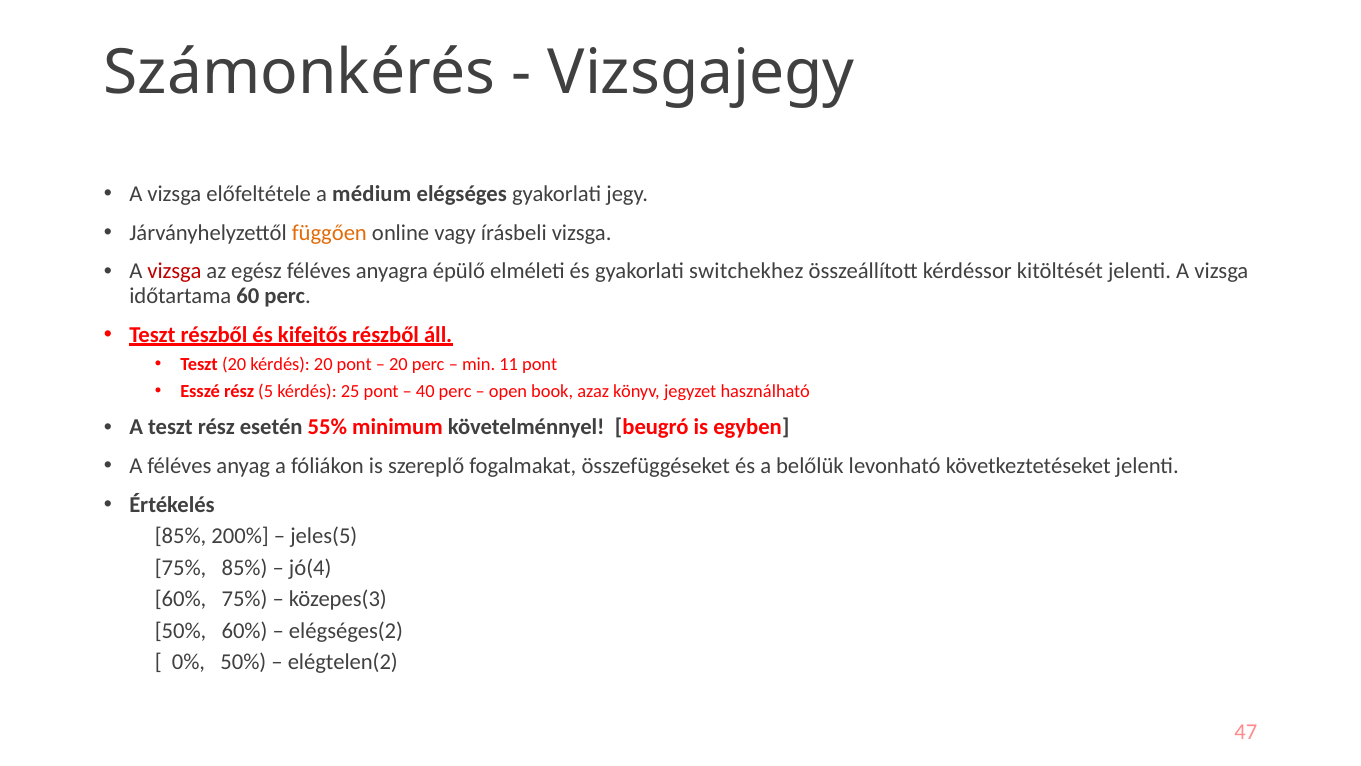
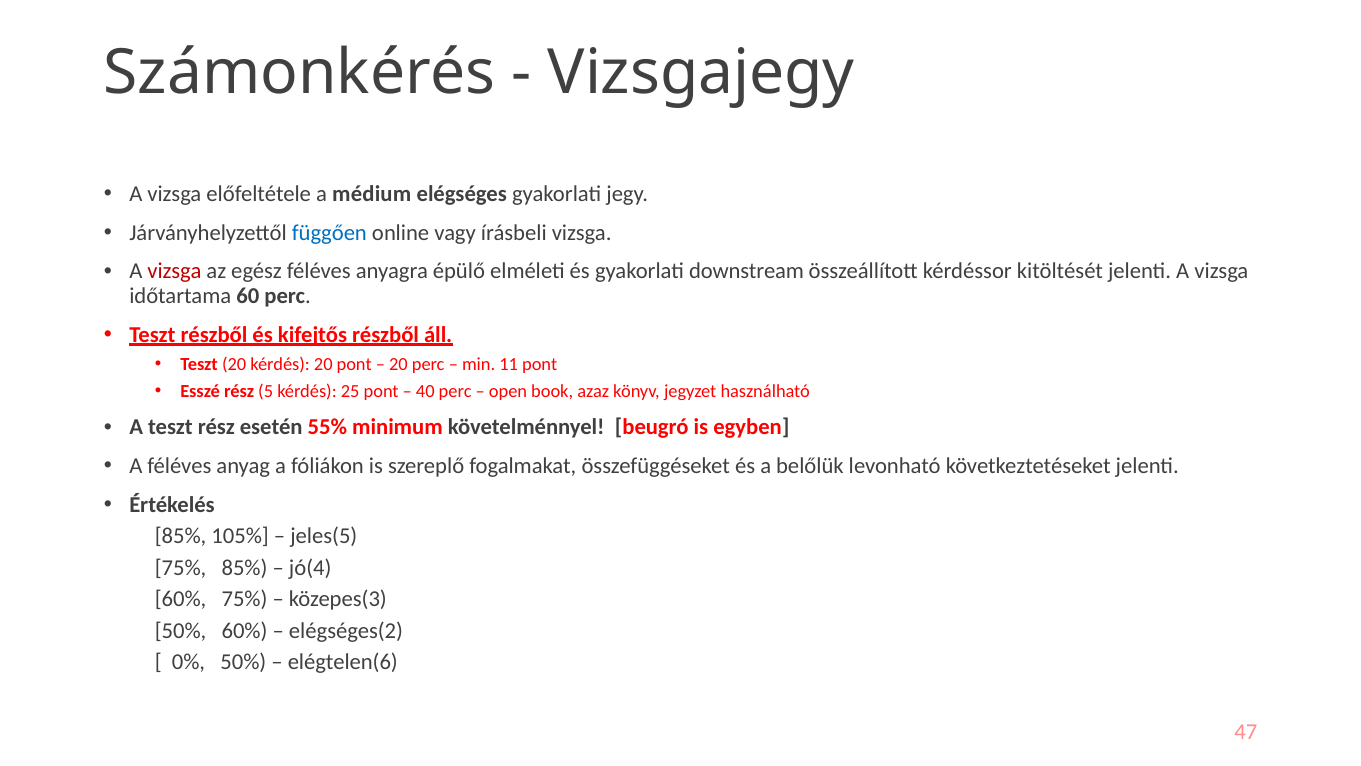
függően colour: orange -> blue
switchekhez: switchekhez -> downstream
200%: 200% -> 105%
elégtelen(2: elégtelen(2 -> elégtelen(6
